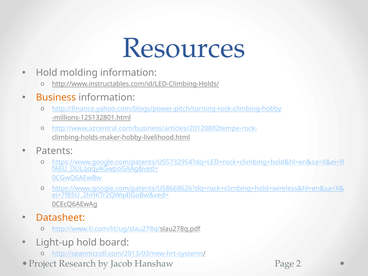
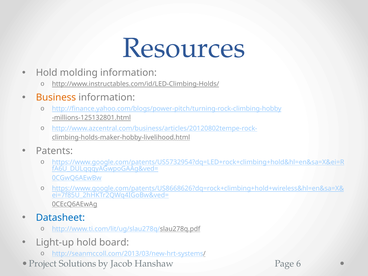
Datasheet colour: orange -> blue
Research: Research -> Solutions
2: 2 -> 6
